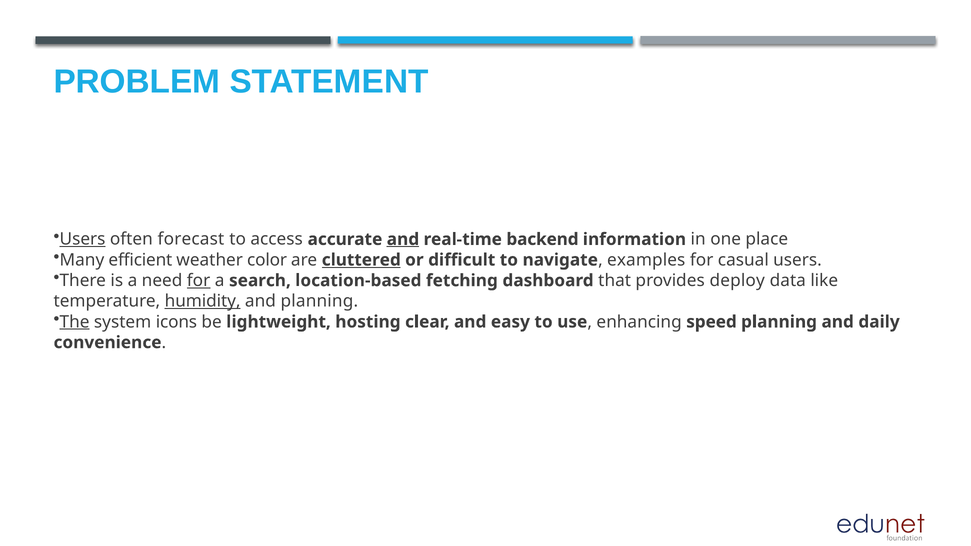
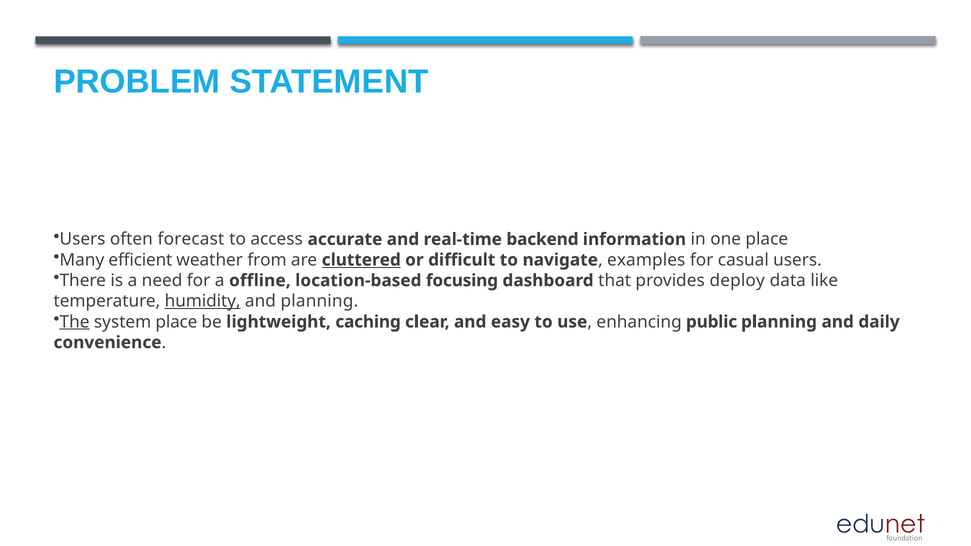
Users at (83, 239) underline: present -> none
and at (403, 239) underline: present -> none
color: color -> from
for at (199, 281) underline: present -> none
search: search -> offline
fetching: fetching -> focusing
system icons: icons -> place
hosting: hosting -> caching
speed: speed -> public
